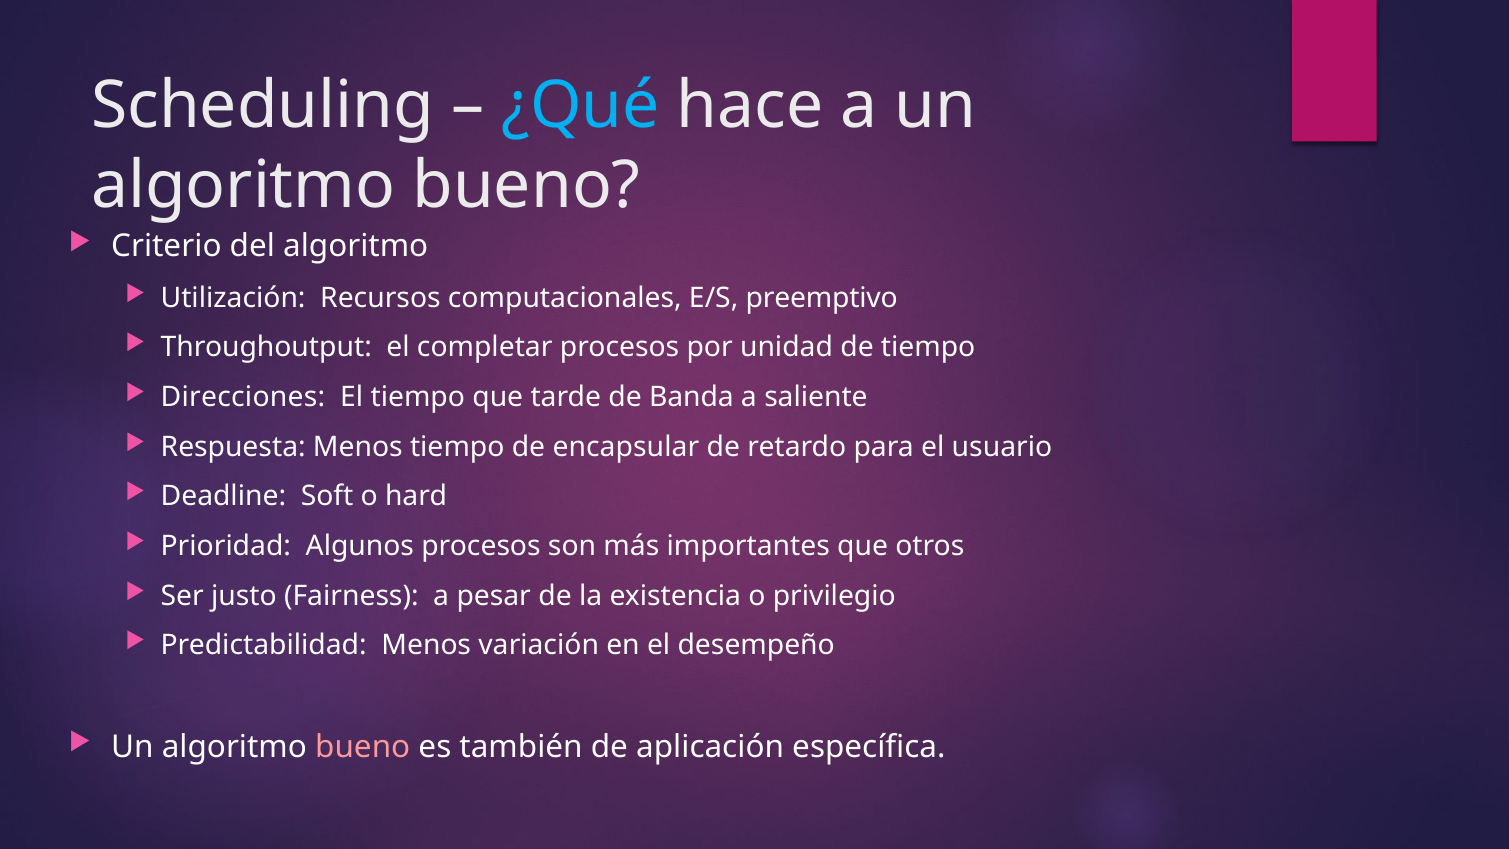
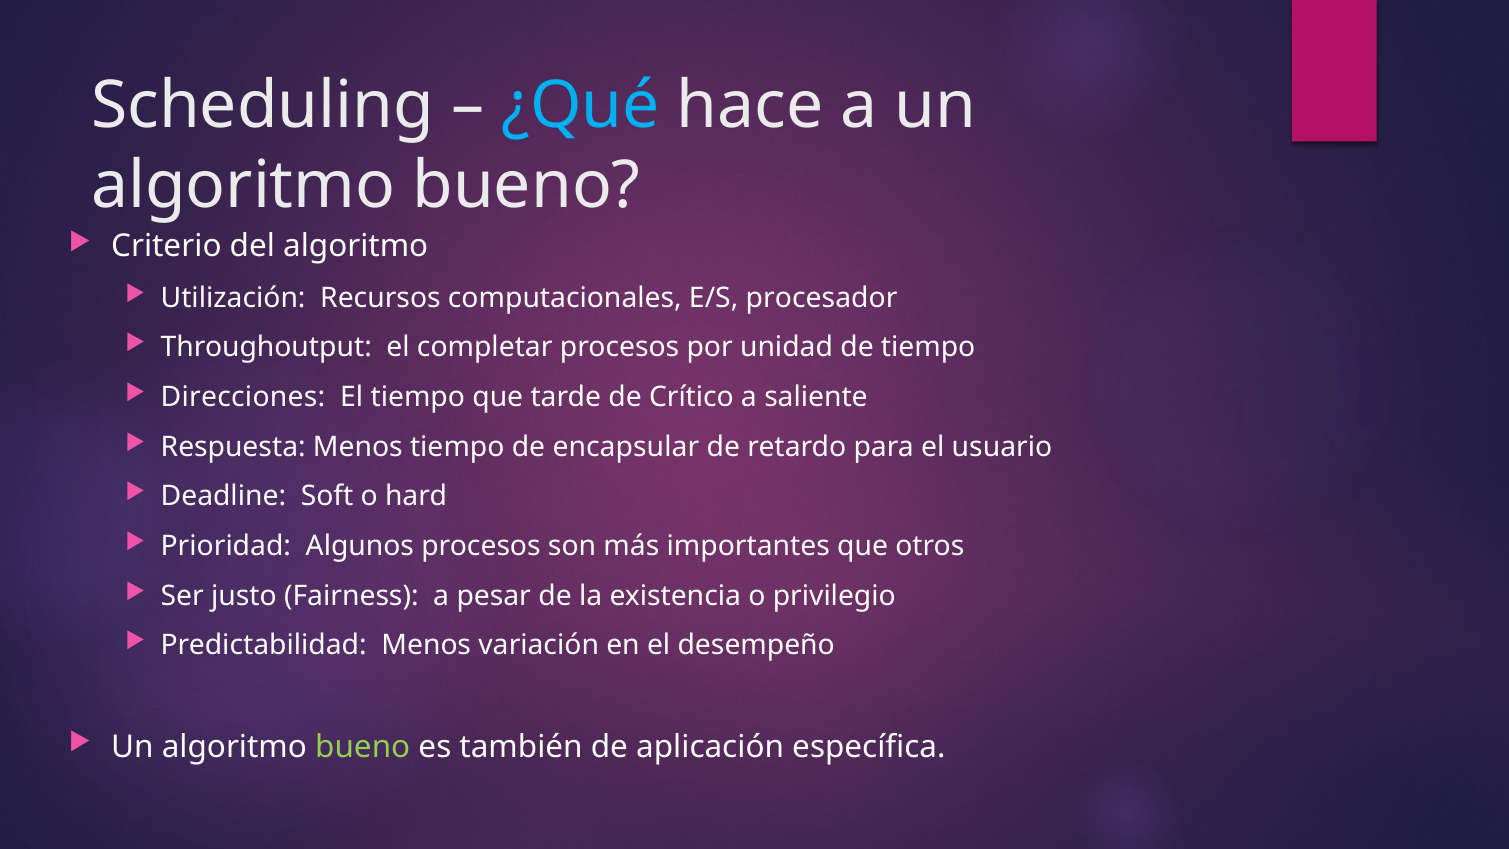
preemptivo: preemptivo -> procesador
Banda: Banda -> Crítico
bueno at (363, 747) colour: pink -> light green
